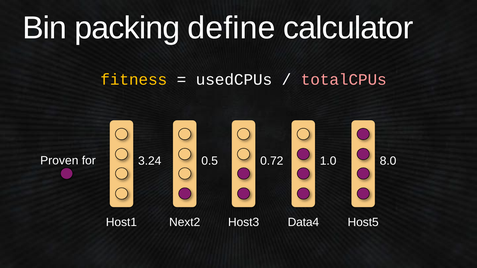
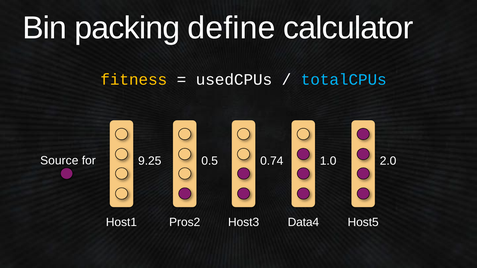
totalCPUs colour: pink -> light blue
Proven: Proven -> Source
3.24: 3.24 -> 9.25
0.72: 0.72 -> 0.74
8.0: 8.0 -> 2.0
Next2: Next2 -> Pros2
